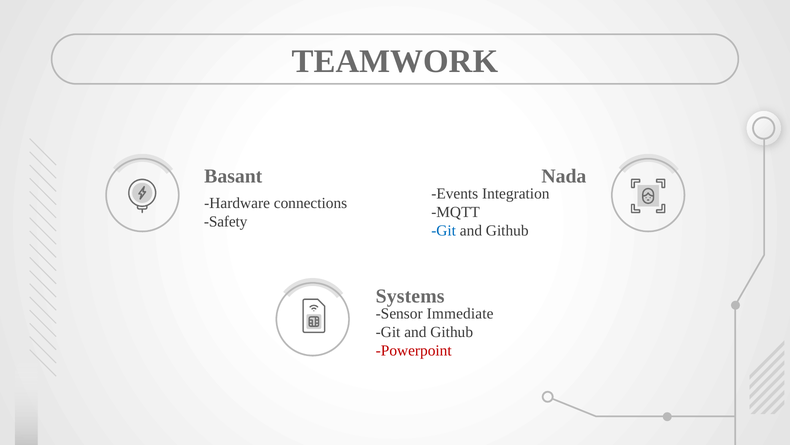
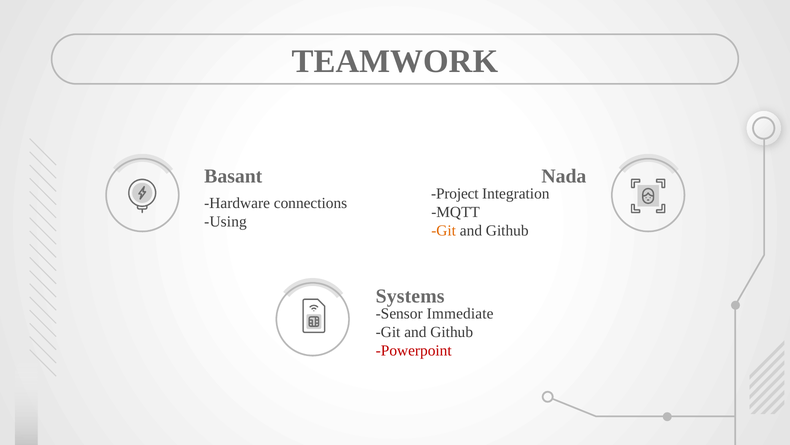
Events: Events -> Project
Safety: Safety -> Using
Git at (444, 230) colour: blue -> orange
